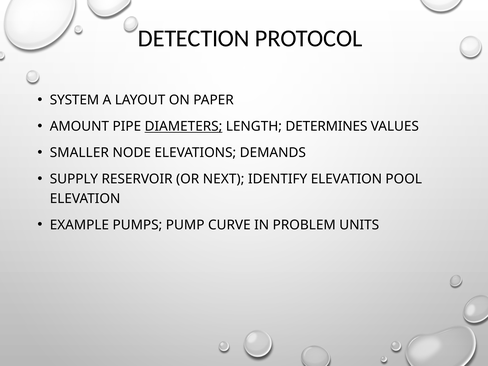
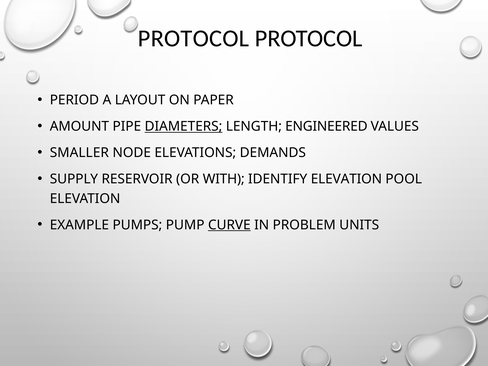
DETECTION at (194, 38): DETECTION -> PROTOCOL
SYSTEM: SYSTEM -> PERIOD
DETERMINES: DETERMINES -> ENGINEERED
NEXT: NEXT -> WITH
CURVE underline: none -> present
